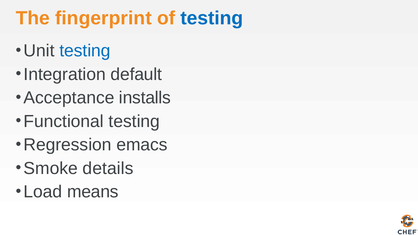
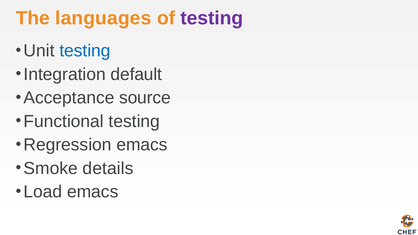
fingerprint: fingerprint -> languages
testing at (212, 18) colour: blue -> purple
installs: installs -> source
Load means: means -> emacs
